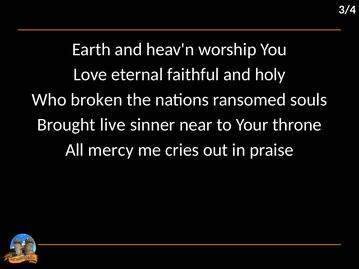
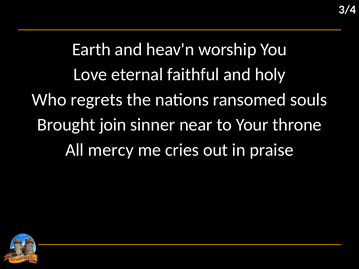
broken: broken -> regrets
live: live -> join
